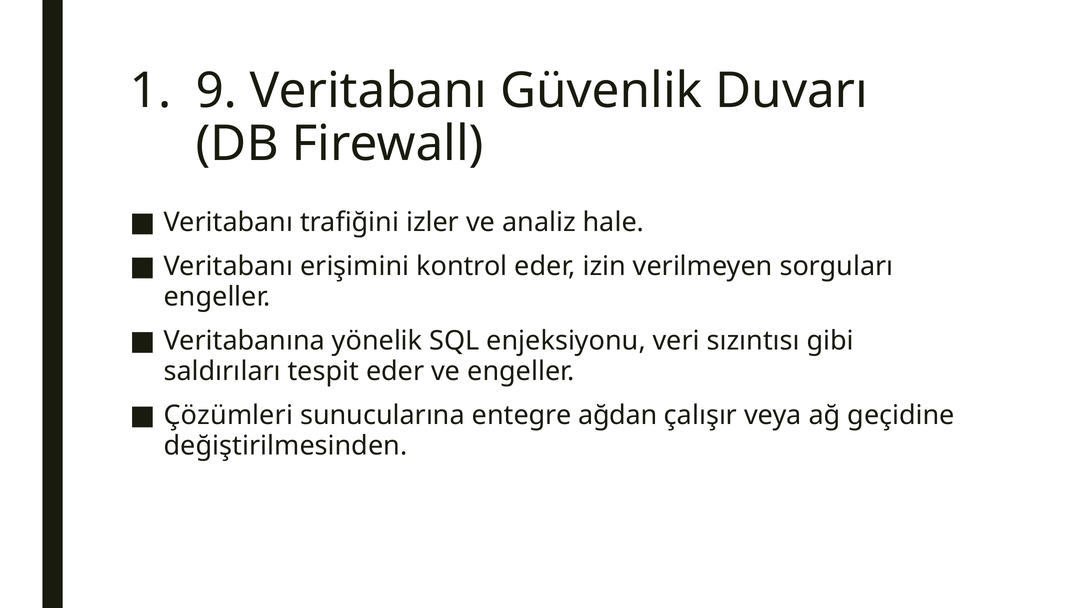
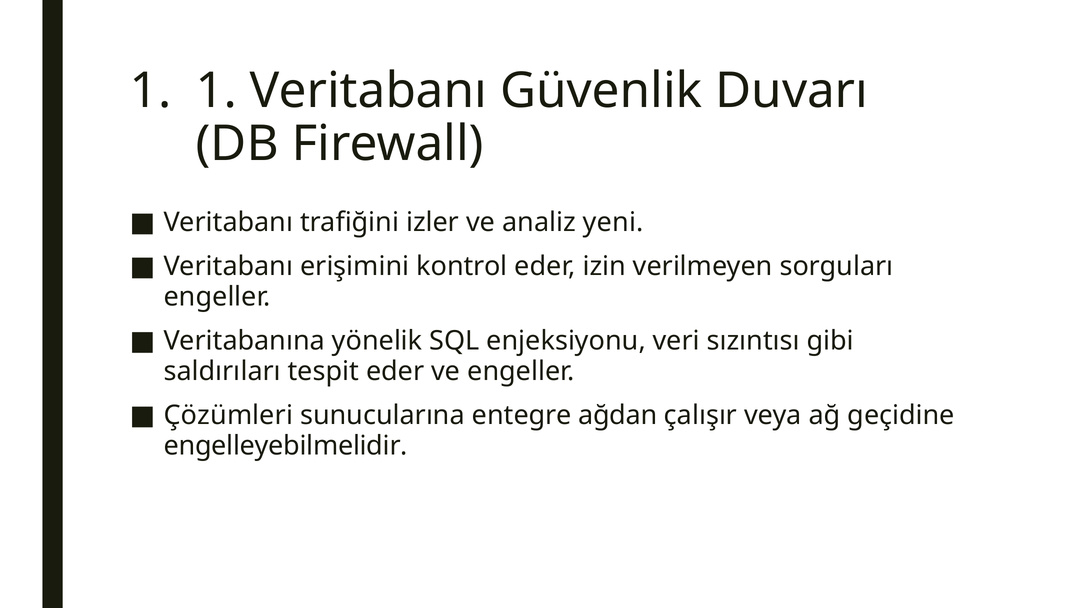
9 at (216, 91): 9 -> 1
hale: hale -> yeni
değiştirilmesinden: değiştirilmesinden -> engelleyebilmelidir
